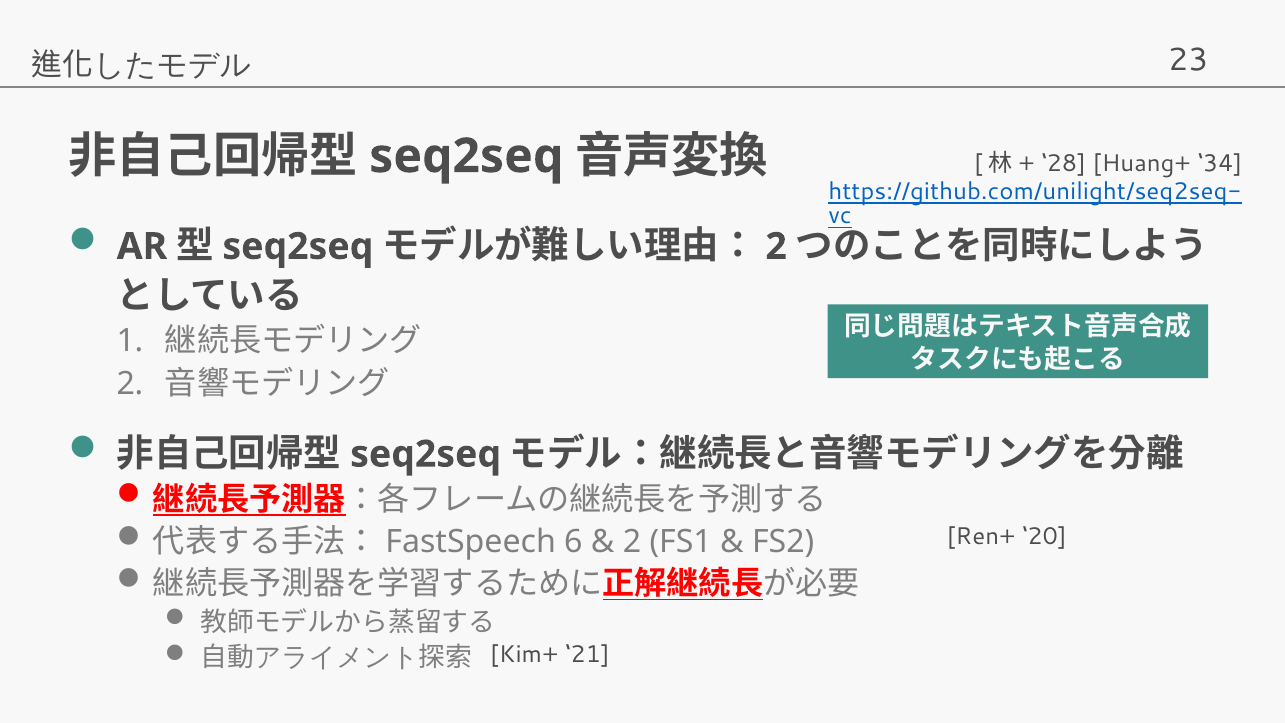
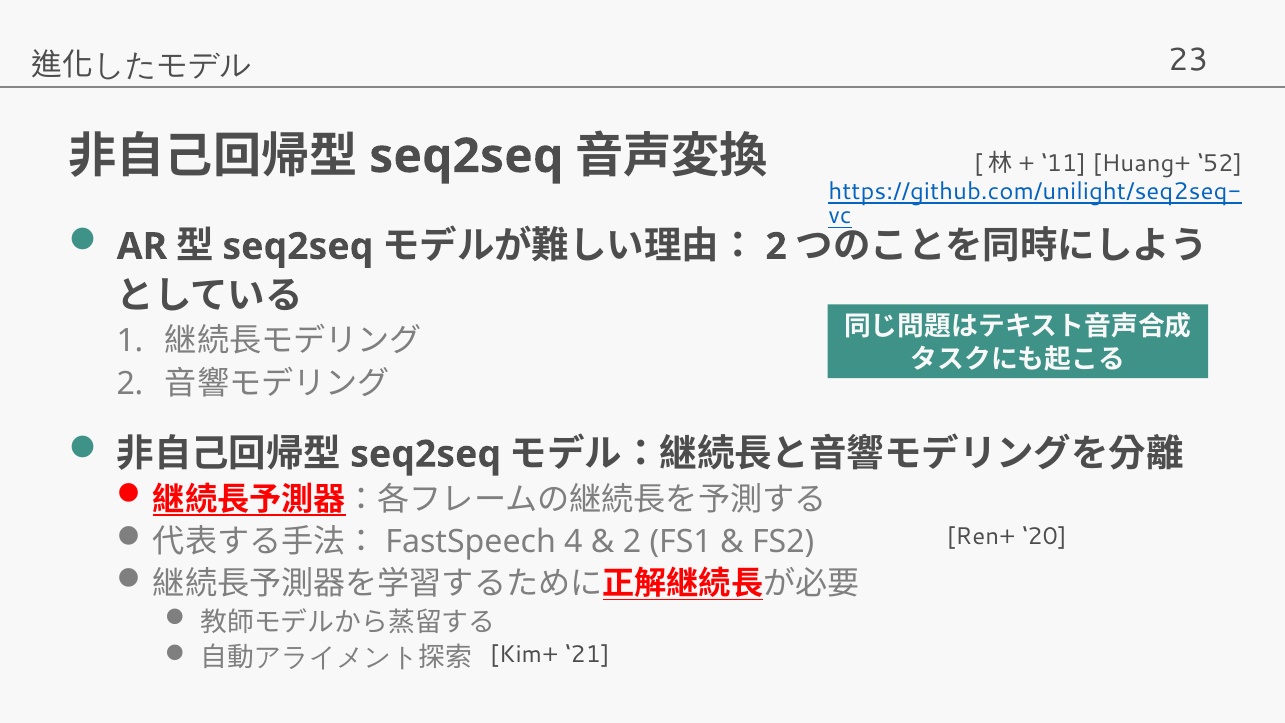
28: 28 -> 11
34: 34 -> 52
6: 6 -> 4
